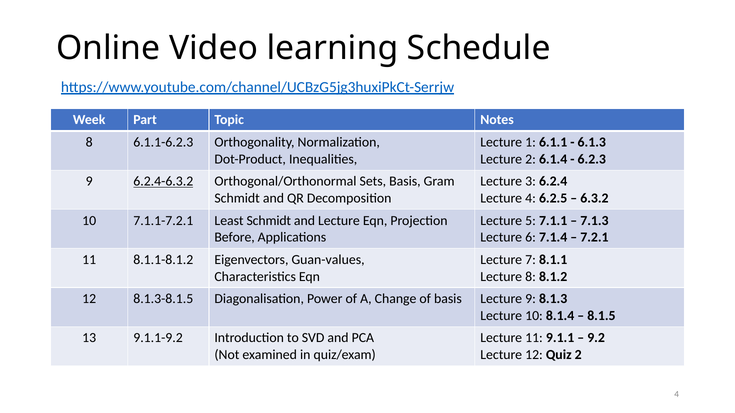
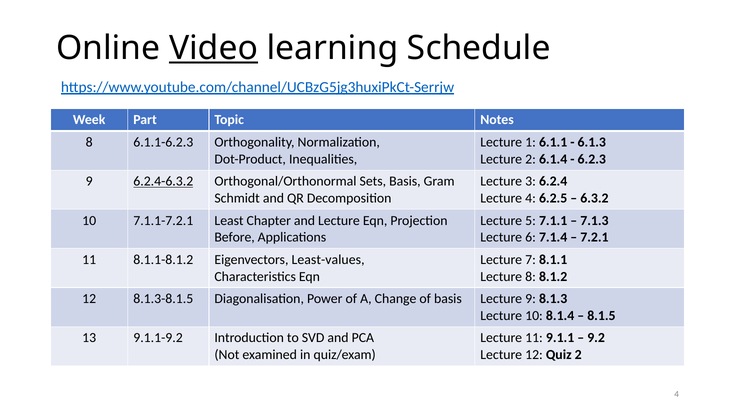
Video underline: none -> present
Least Schmidt: Schmidt -> Chapter
Guan-values: Guan-values -> Least-values
